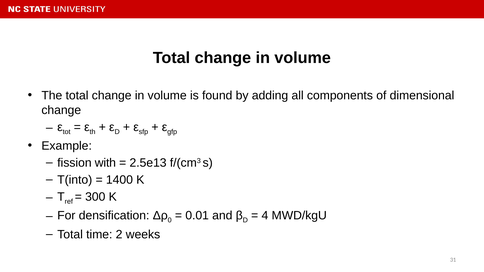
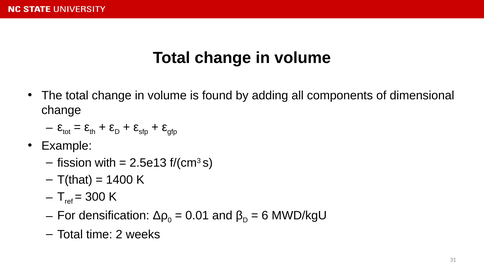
T(into: T(into -> T(that
4: 4 -> 6
